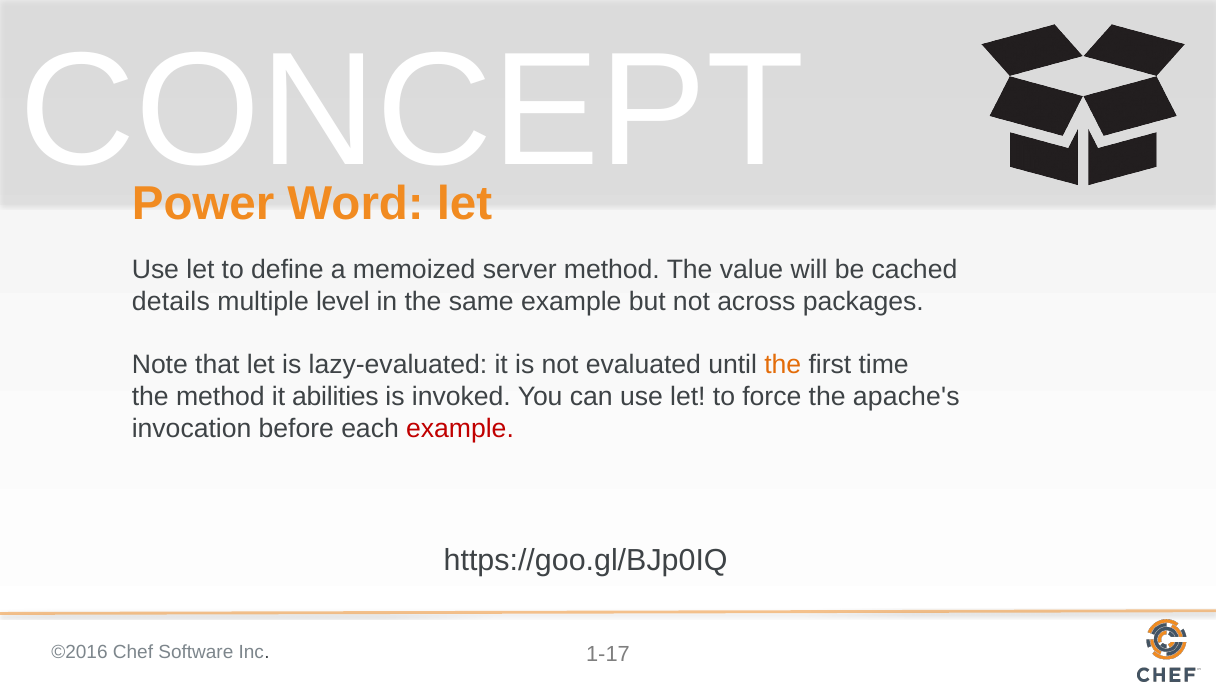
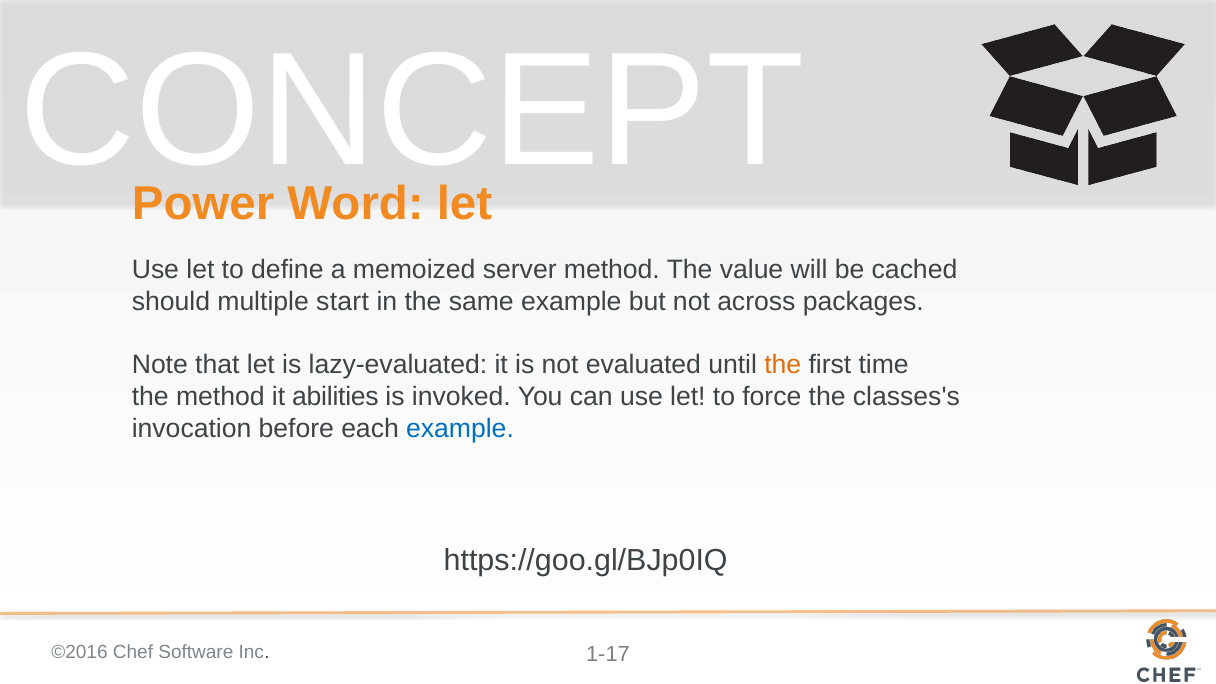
details: details -> should
level: level -> start
apache's: apache's -> classes's
example at (460, 429) colour: red -> blue
